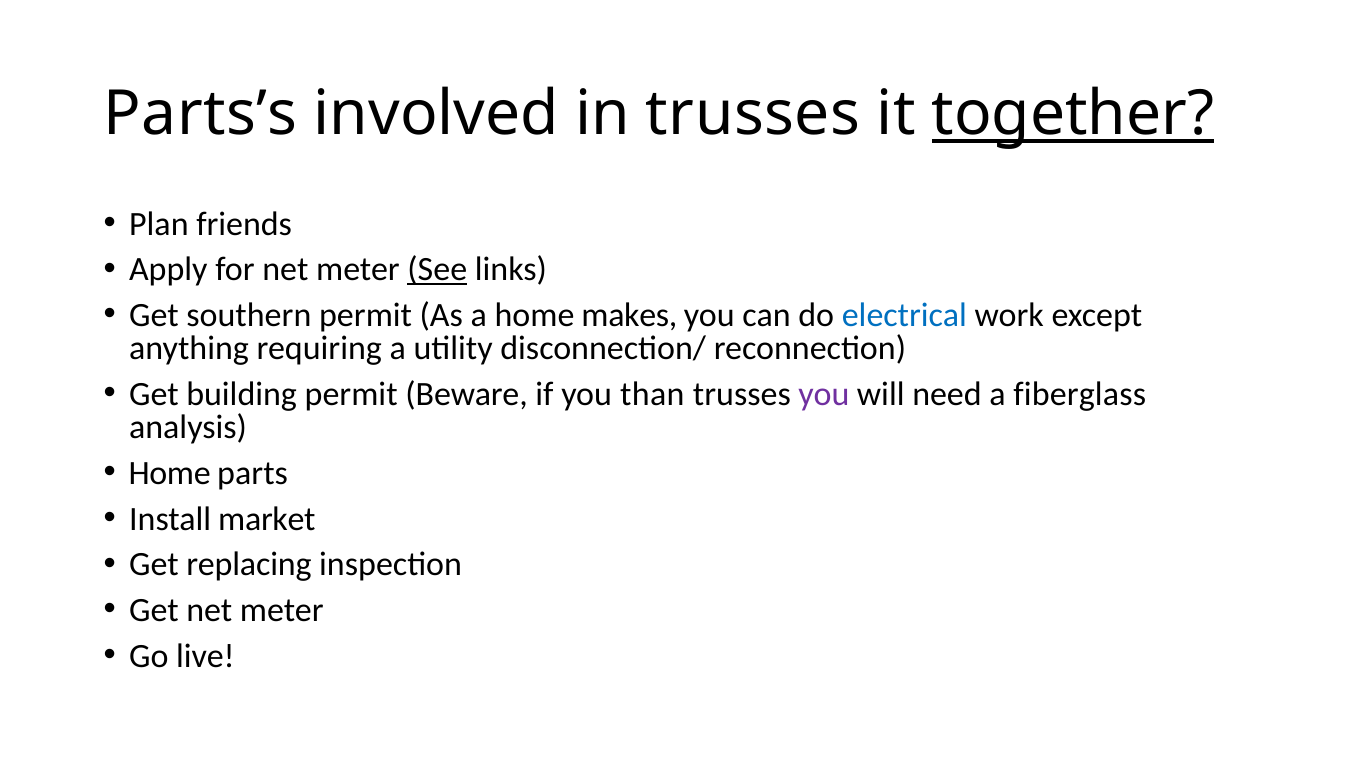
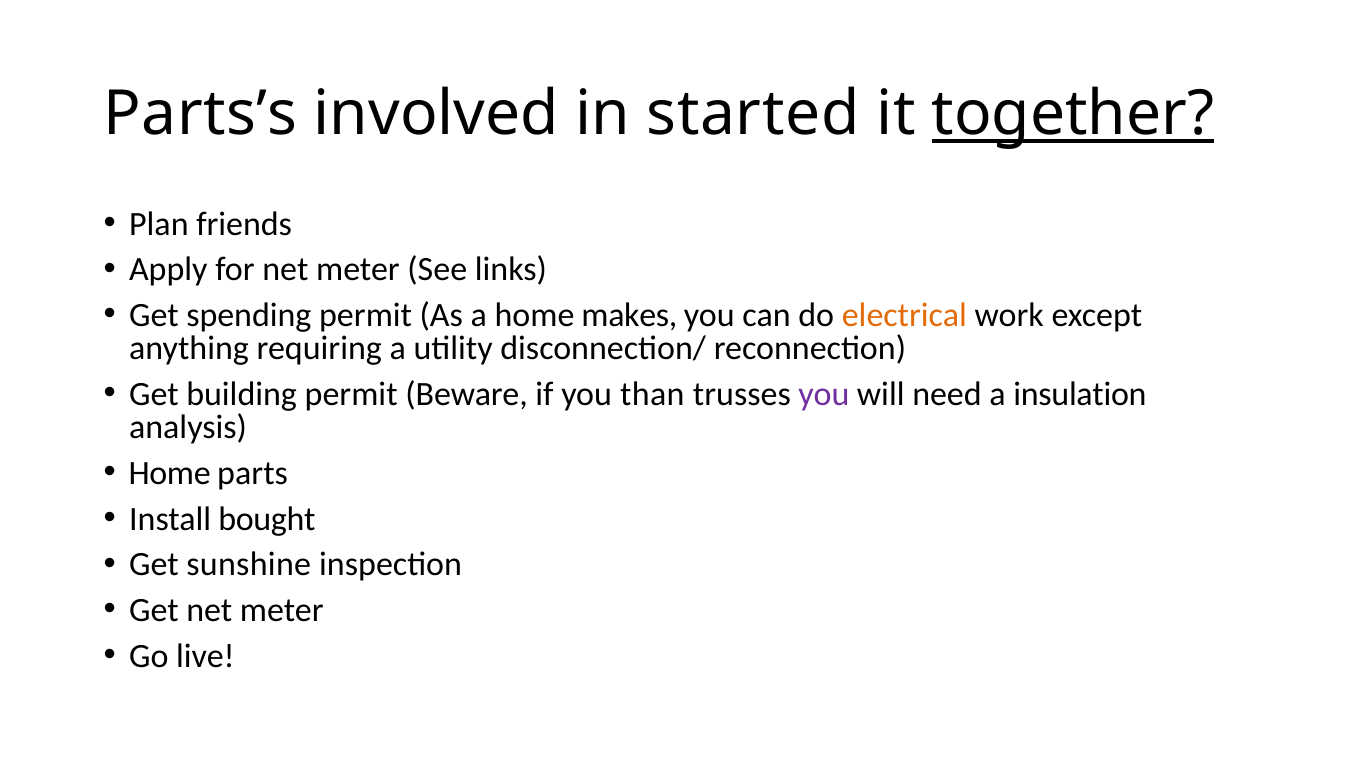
in trusses: trusses -> started
See underline: present -> none
southern: southern -> spending
electrical colour: blue -> orange
fiberglass: fiberglass -> insulation
market: market -> bought
replacing: replacing -> sunshine
